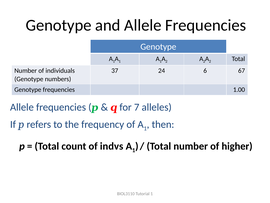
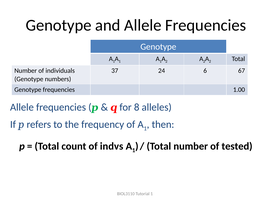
7: 7 -> 8
higher: higher -> tested
